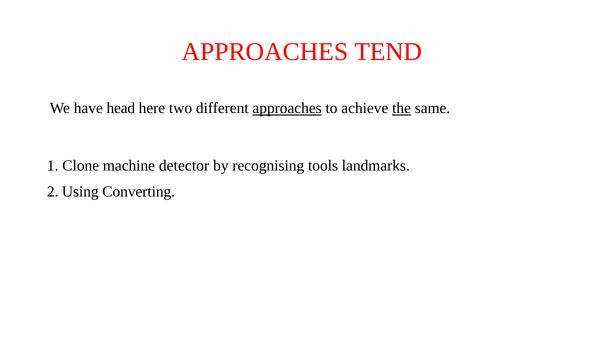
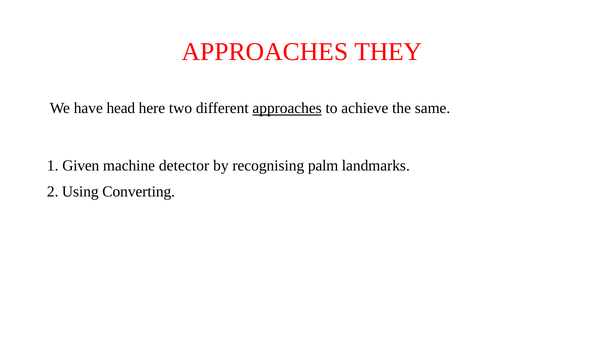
TEND: TEND -> THEY
the underline: present -> none
Clone: Clone -> Given
tools: tools -> palm
